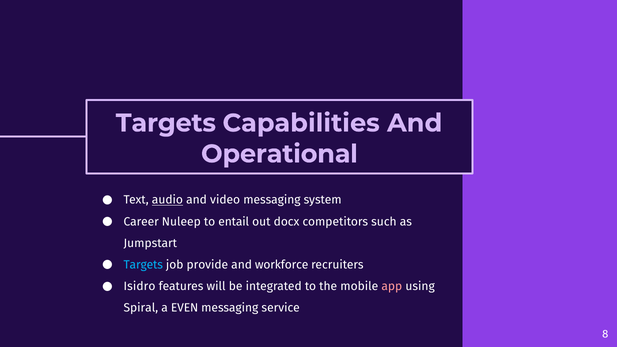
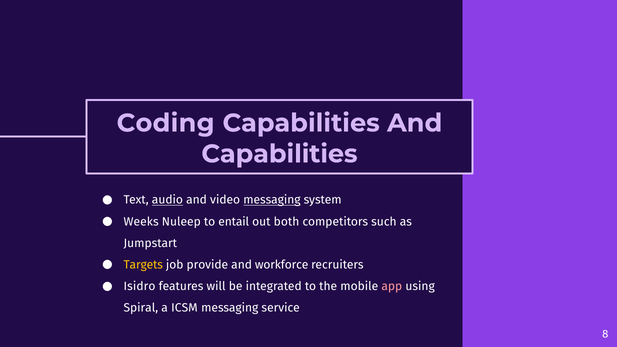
Targets at (166, 123): Targets -> Coding
Operational at (280, 154): Operational -> Capabilities
messaging at (272, 200) underline: none -> present
Career: Career -> Weeks
docx: docx -> both
Targets at (143, 265) colour: light blue -> yellow
EVEN: EVEN -> ICSM
